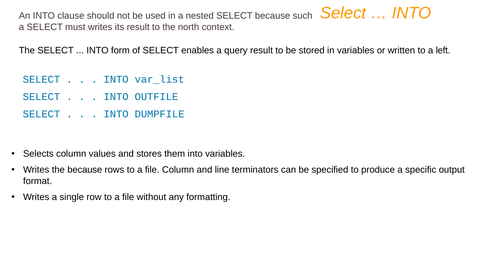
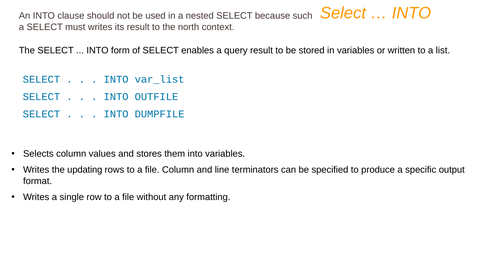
left: left -> list
the because: because -> updating
